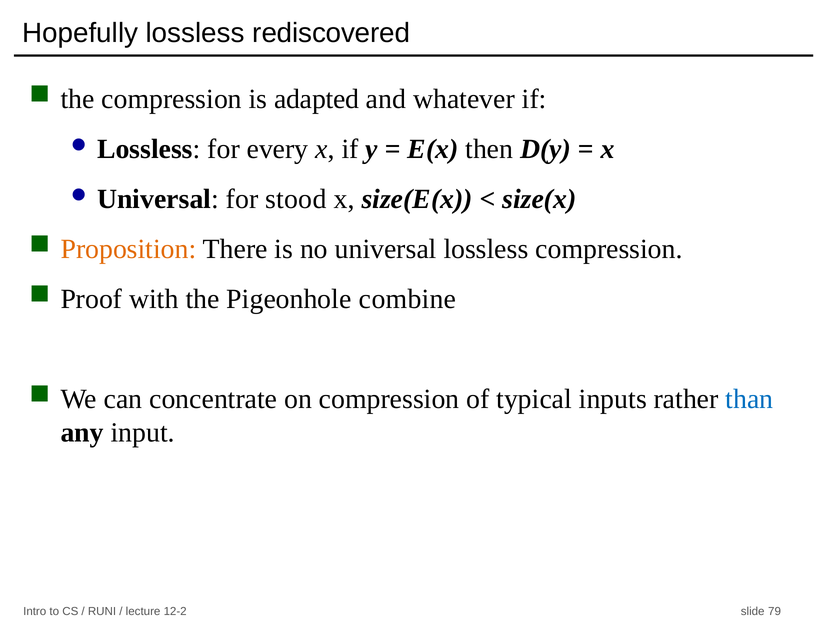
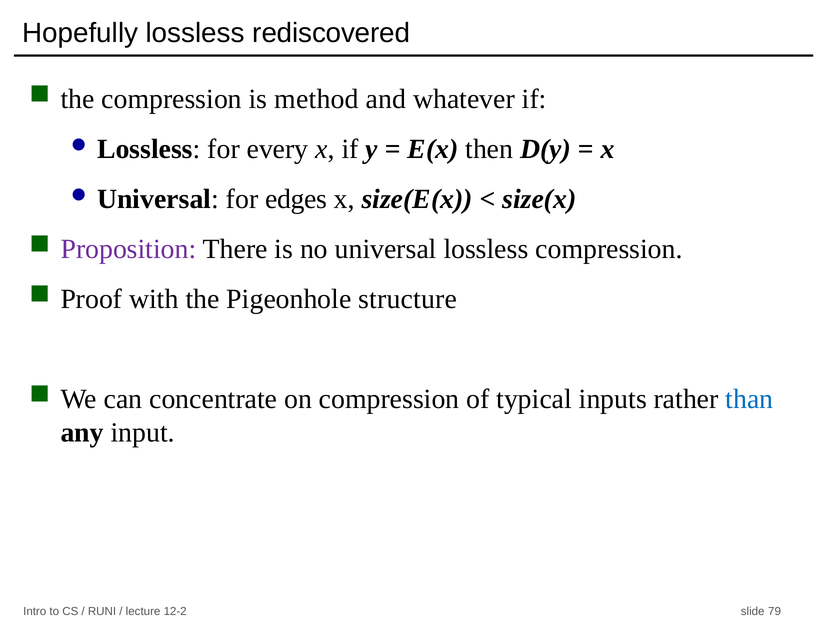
adapted: adapted -> method
stood: stood -> edges
Proposition colour: orange -> purple
combine: combine -> structure
